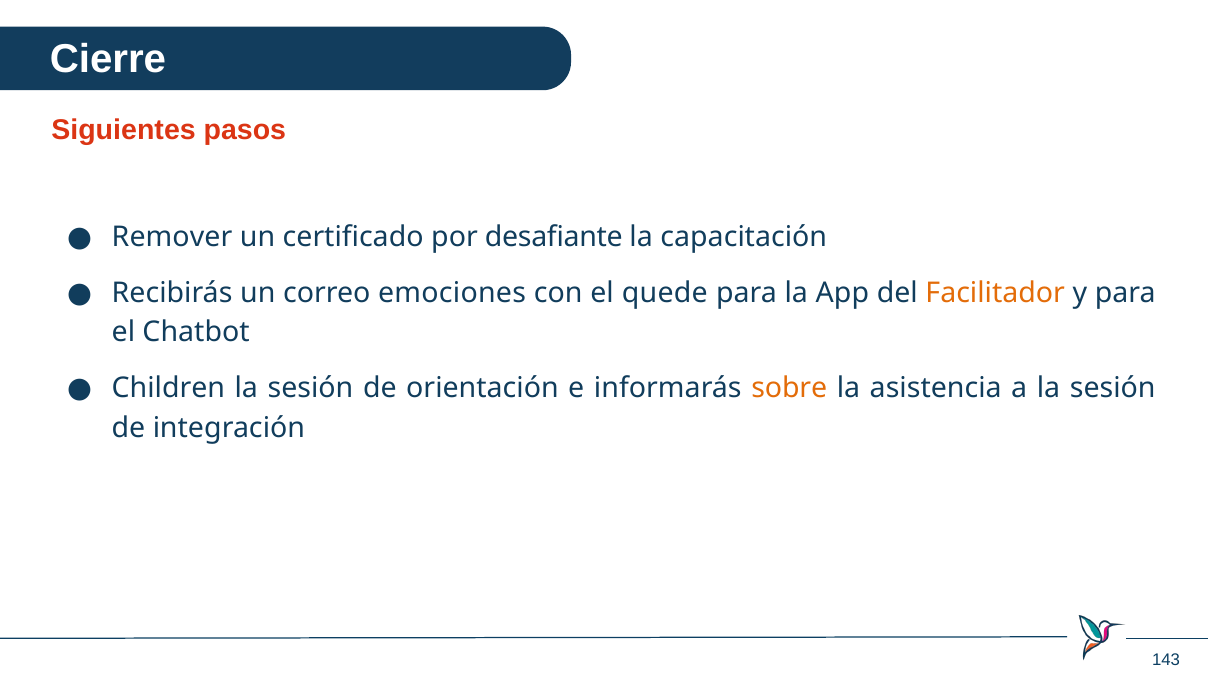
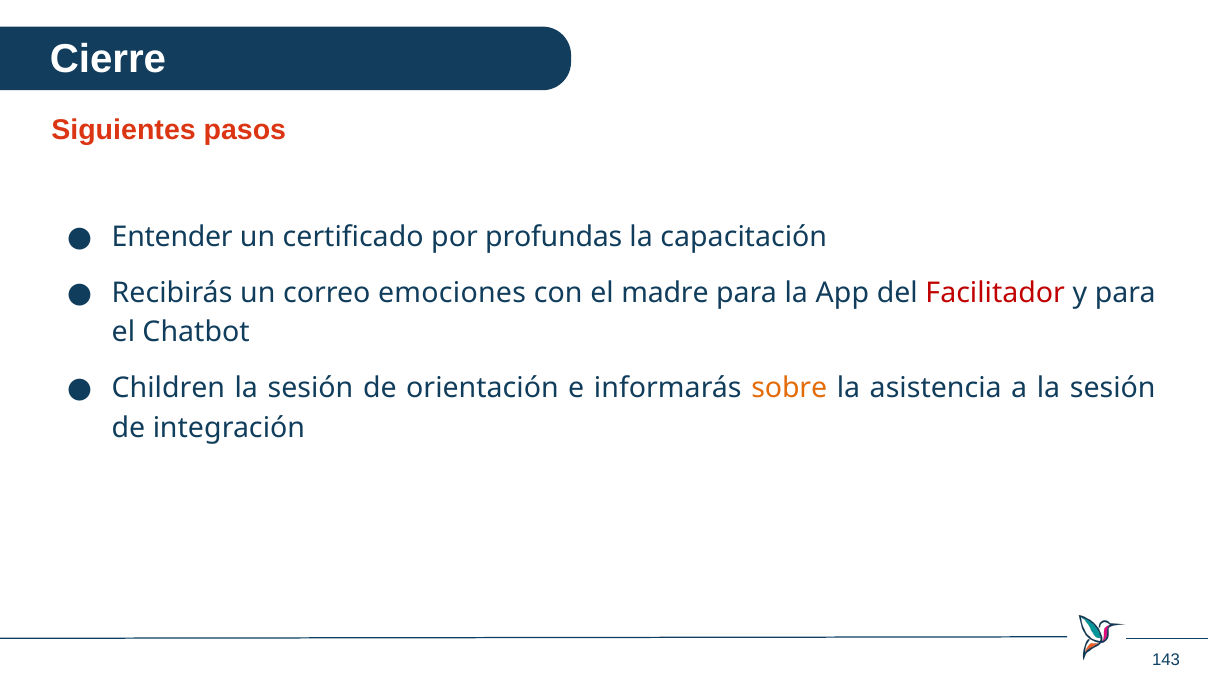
Remover: Remover -> Entender
desafiante: desafiante -> profundas
quede: quede -> madre
Facilitador colour: orange -> red
